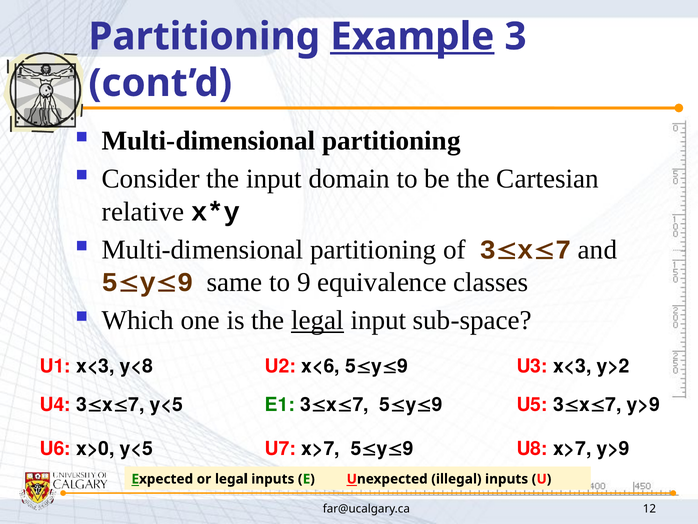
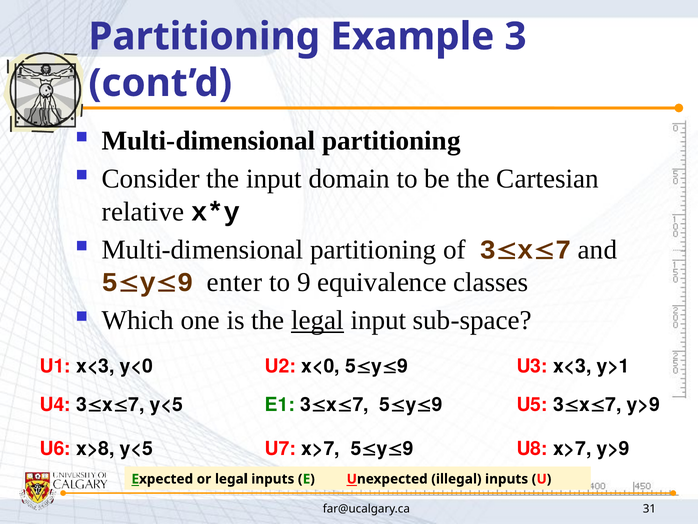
Example underline: present -> none
same: same -> enter
y<8: y<8 -> y<0
x<6: x<6 -> x<0
y>2: y>2 -> y>1
x>0: x>0 -> x>8
12: 12 -> 31
